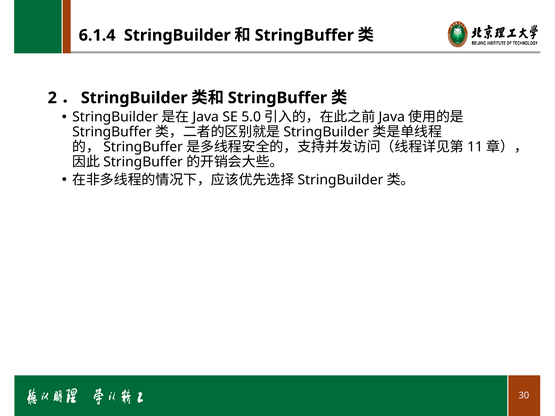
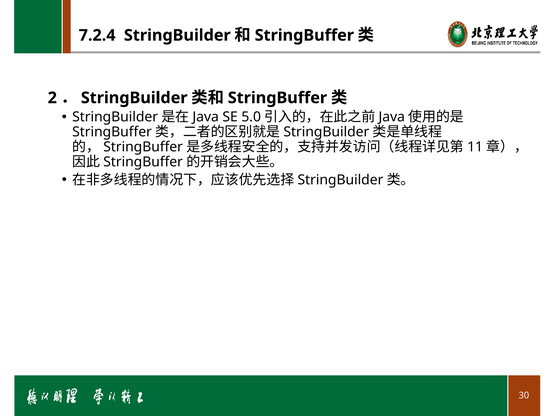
6.1.4: 6.1.4 -> 7.2.4
